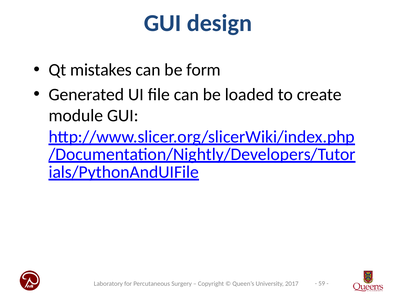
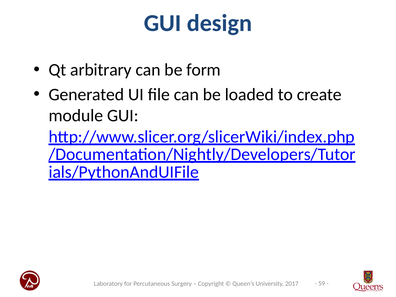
mistakes: mistakes -> arbitrary
